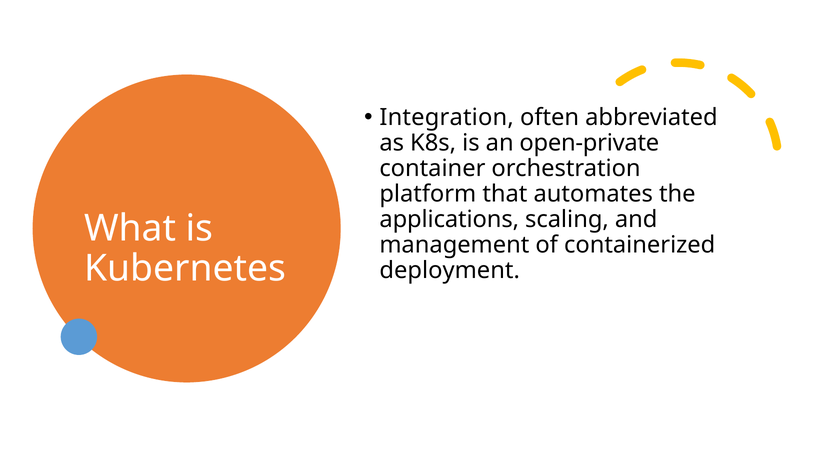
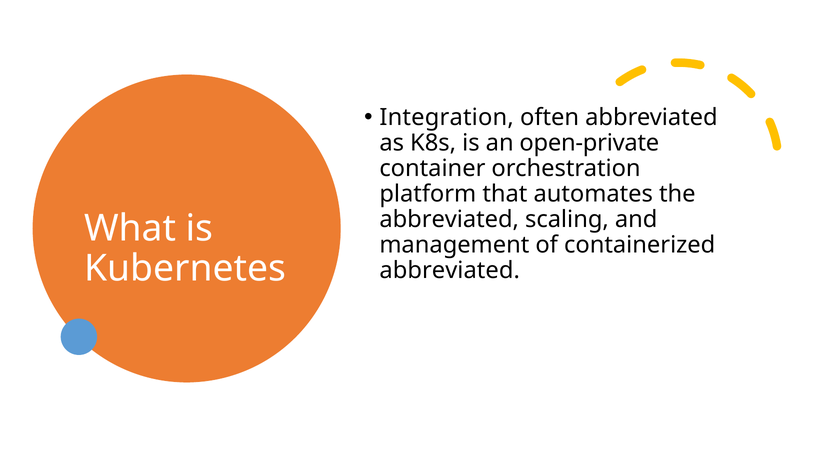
applications at (449, 220): applications -> abbreviated
deployment at (450, 271): deployment -> abbreviated
